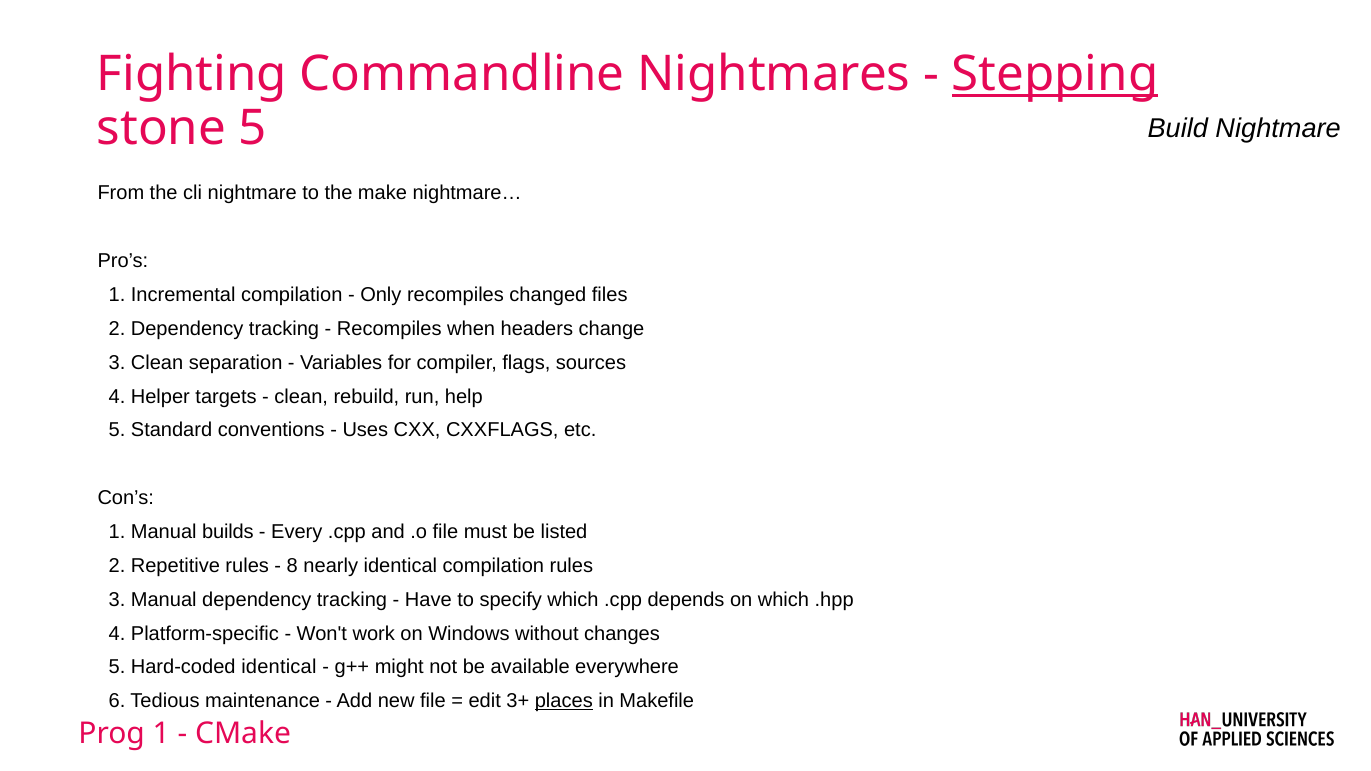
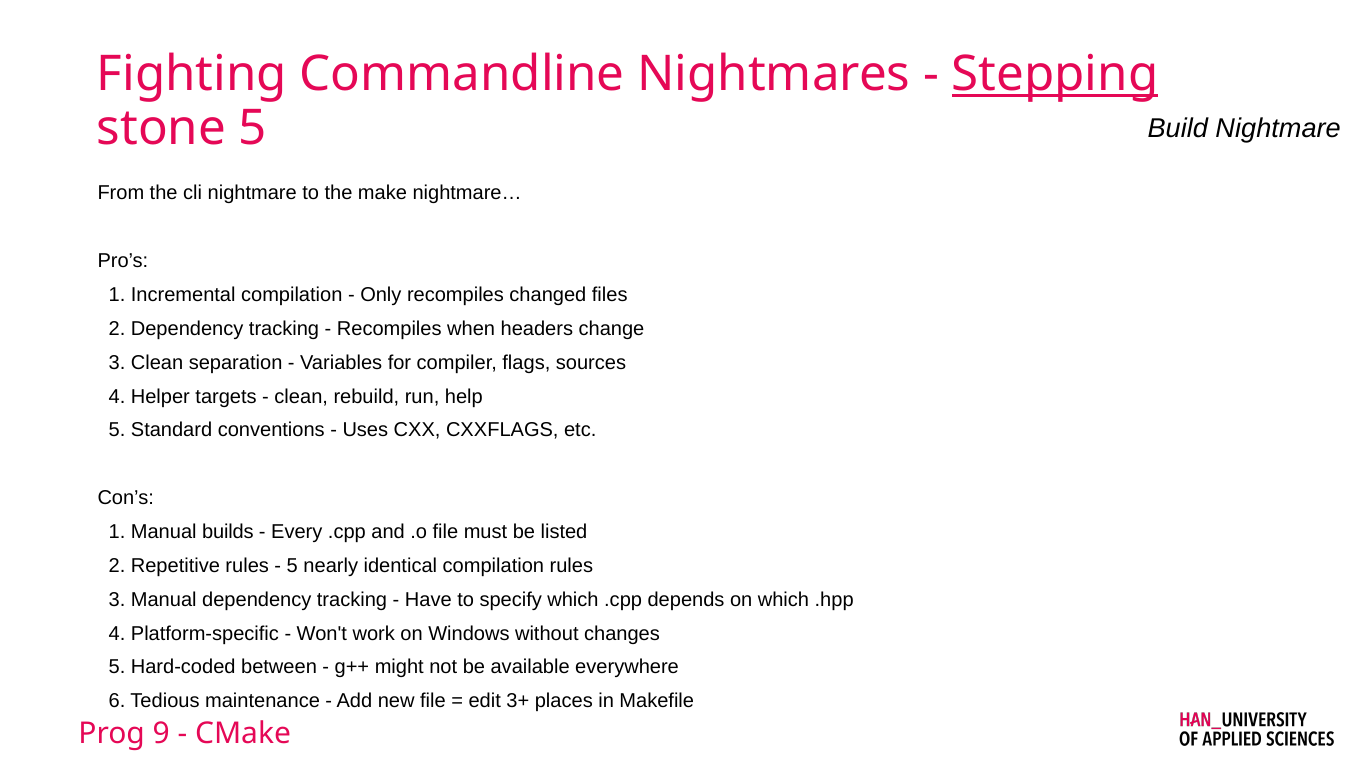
8 at (292, 566): 8 -> 5
Hard-coded identical: identical -> between
places underline: present -> none
1 at (161, 733): 1 -> 9
